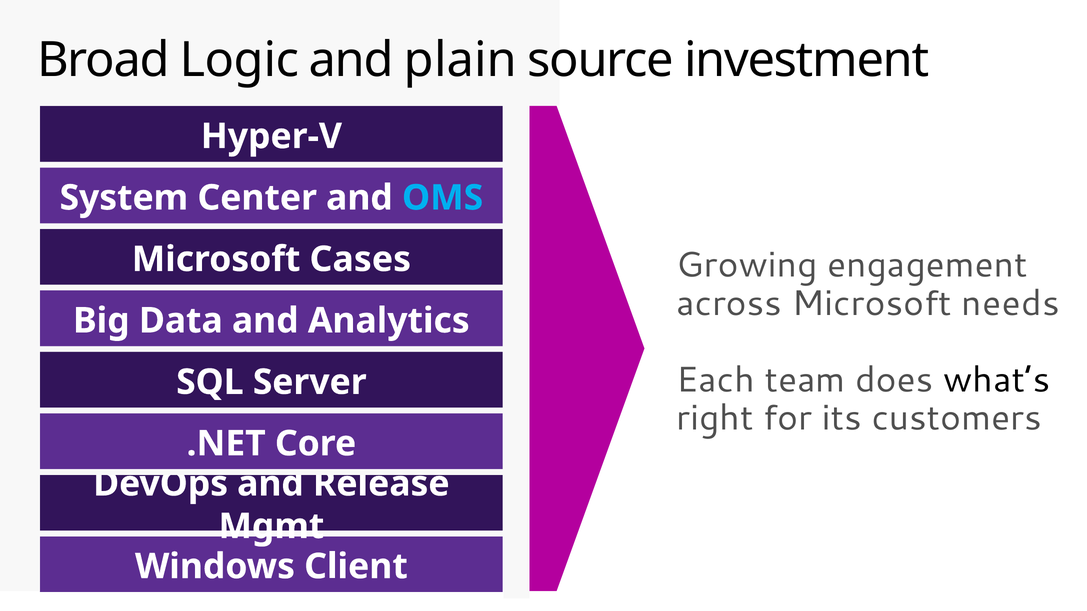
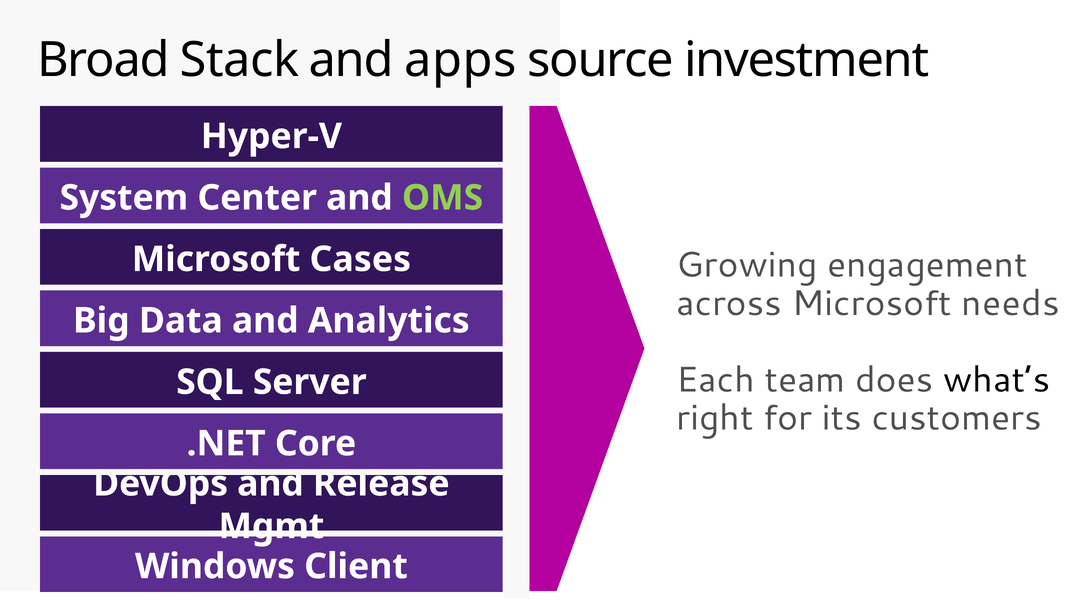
Logic: Logic -> Stack
plain: plain -> apps
OMS colour: light blue -> light green
